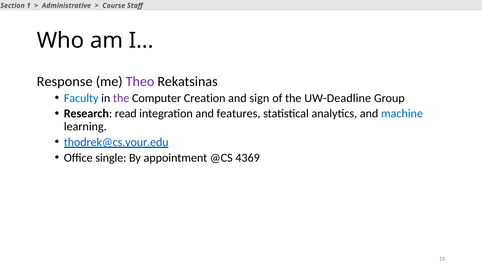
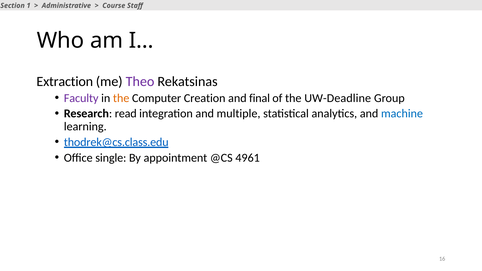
Response: Response -> Extraction
Faculty colour: blue -> purple
the at (121, 98) colour: purple -> orange
sign: sign -> final
features: features -> multiple
thodrek@cs.your.edu: thodrek@cs.your.edu -> thodrek@cs.class.edu
4369: 4369 -> 4961
